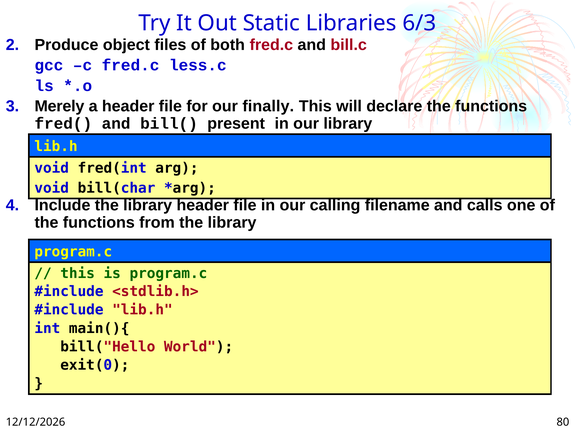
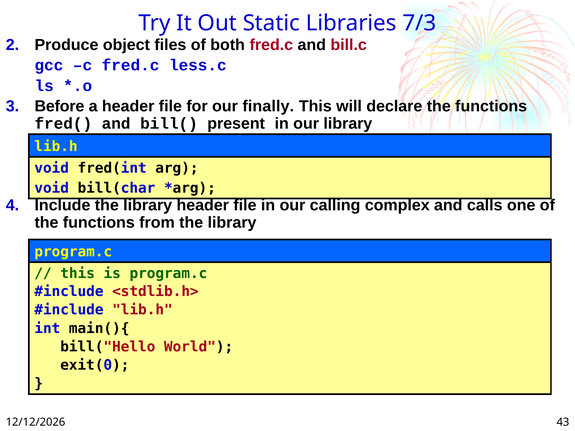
6/3: 6/3 -> 7/3
Merely: Merely -> Before
filename: filename -> complex
80: 80 -> 43
